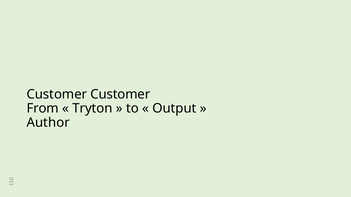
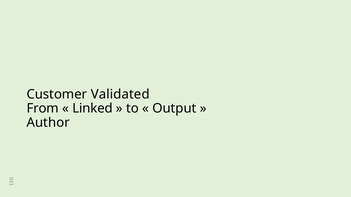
Customer Customer: Customer -> Validated
Tryton: Tryton -> Linked
